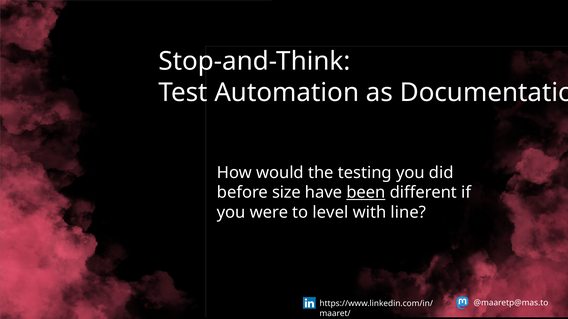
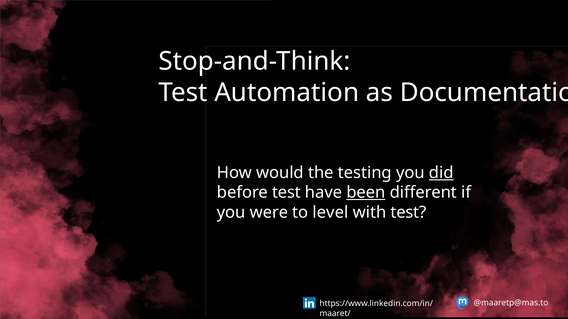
did underline: none -> present
before size: size -> test
with line: line -> test
